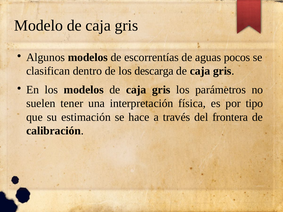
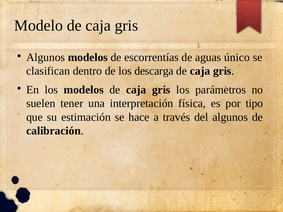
pocos: pocos -> único
del frontera: frontera -> algunos
